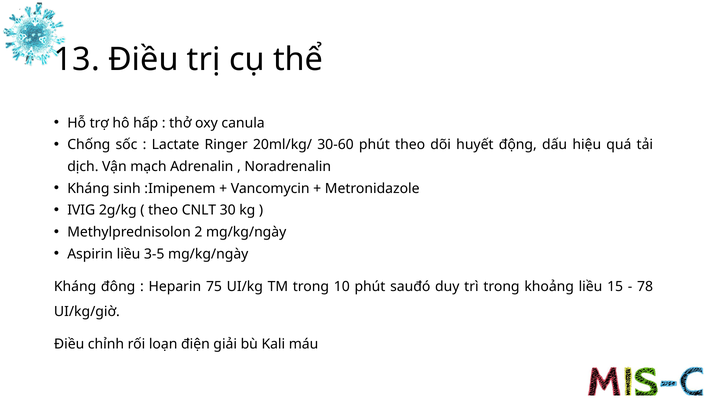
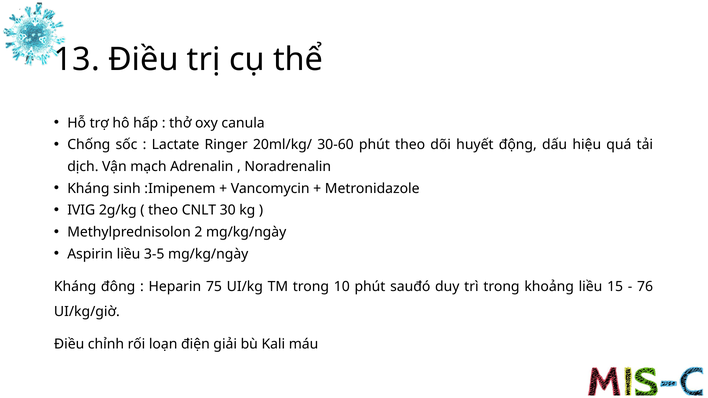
78: 78 -> 76
